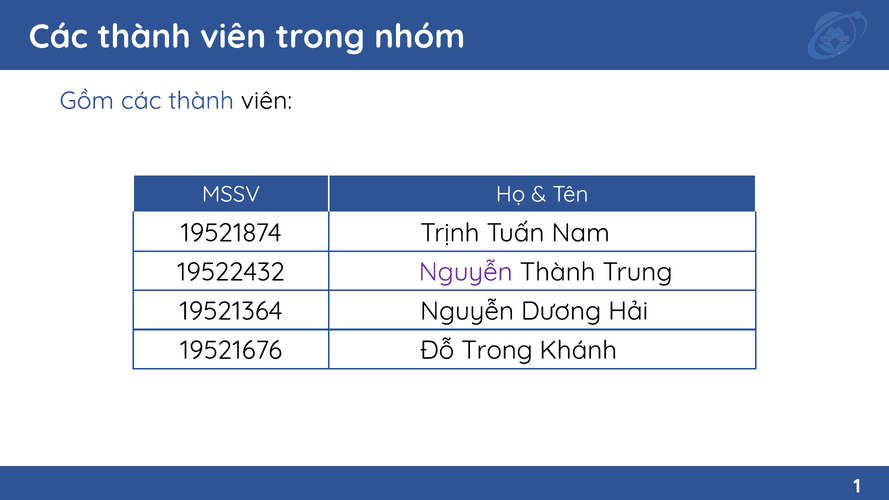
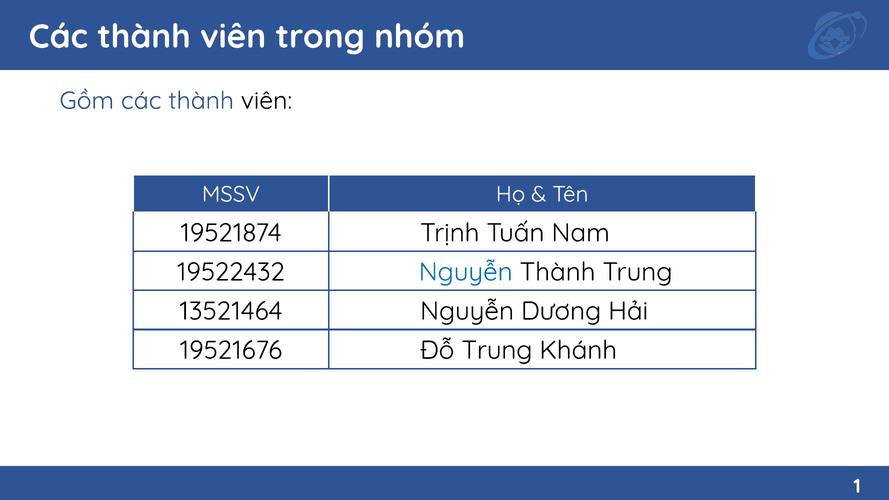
Nguyễn at (466, 272) colour: purple -> blue
19521364: 19521364 -> 13521464
Đỗ Trong: Trong -> Trung
